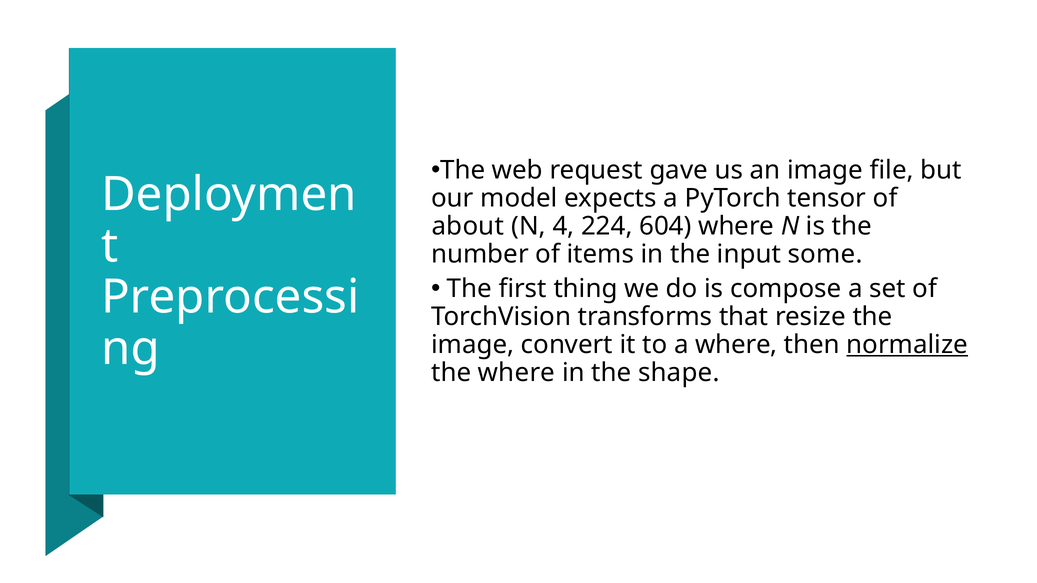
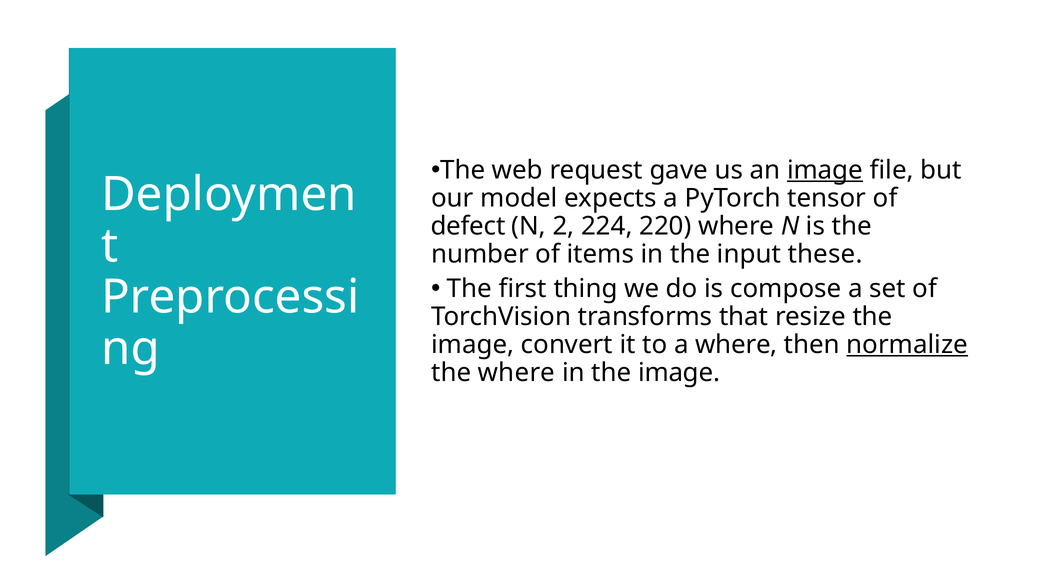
image at (825, 170) underline: none -> present
about: about -> defect
4: 4 -> 2
604: 604 -> 220
some: some -> these
in the shape: shape -> image
